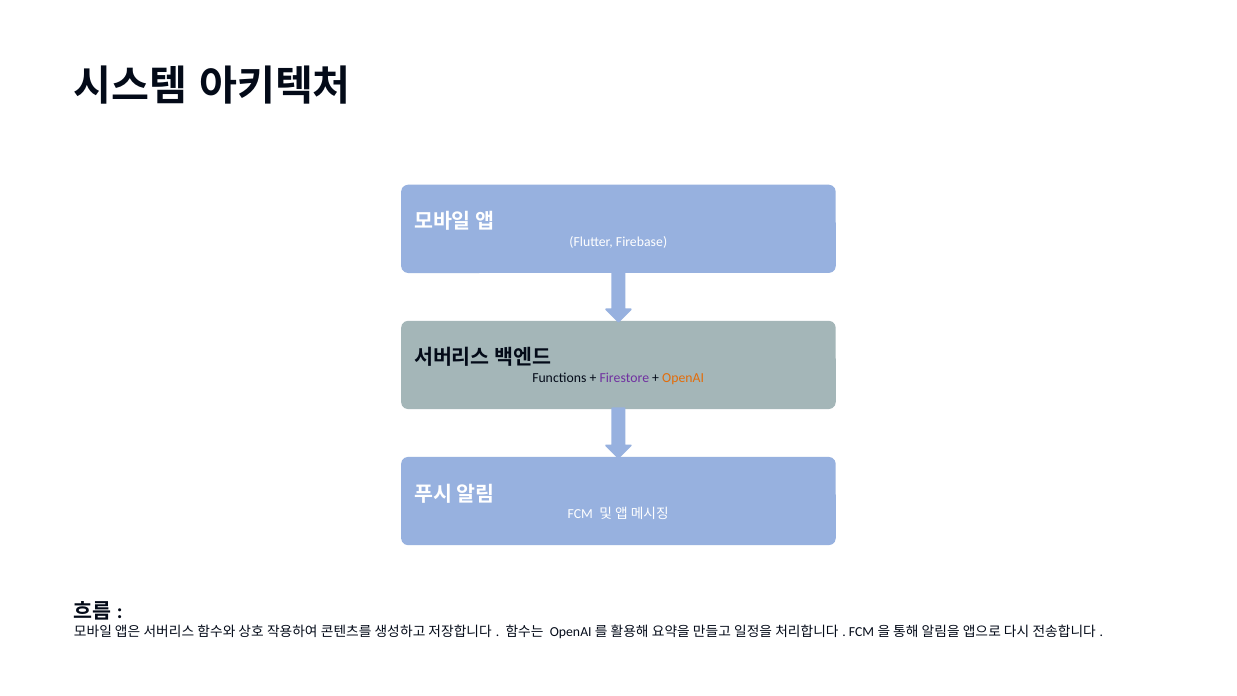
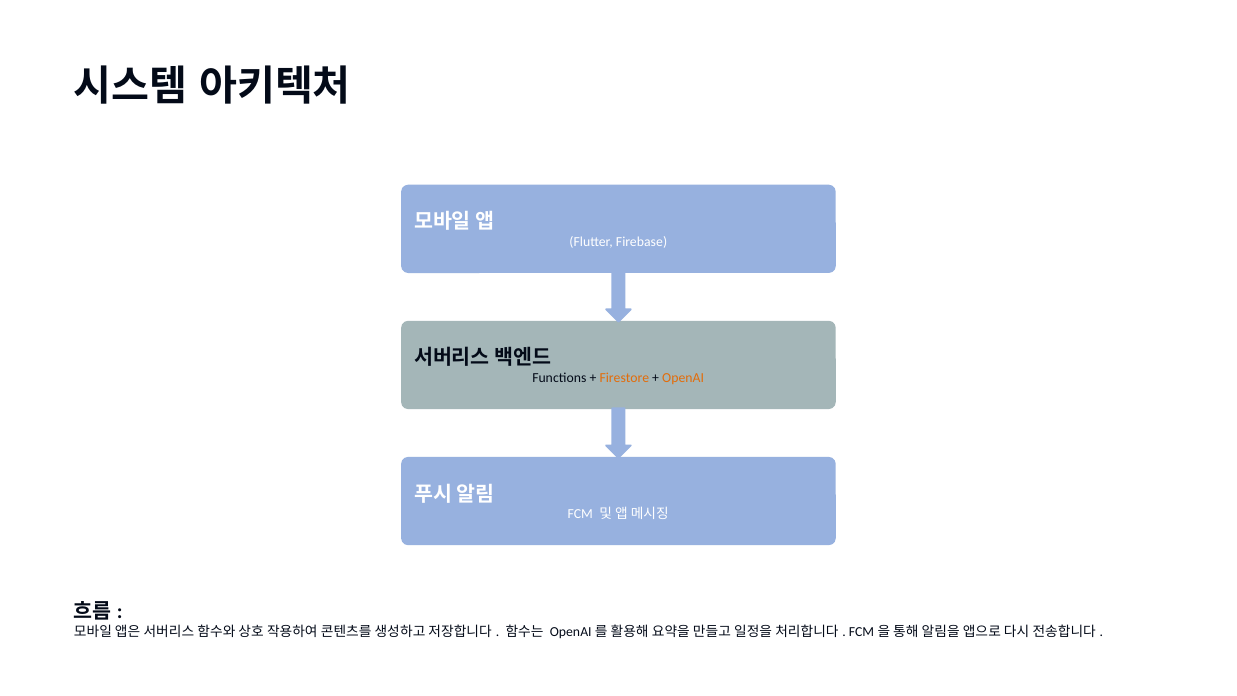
Firestore colour: purple -> orange
